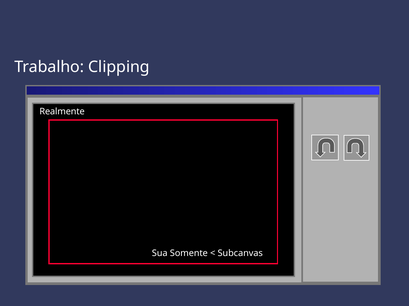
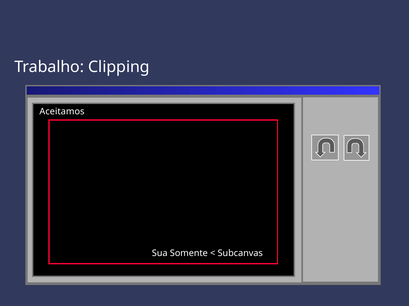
Realmente: Realmente -> Aceitamos
